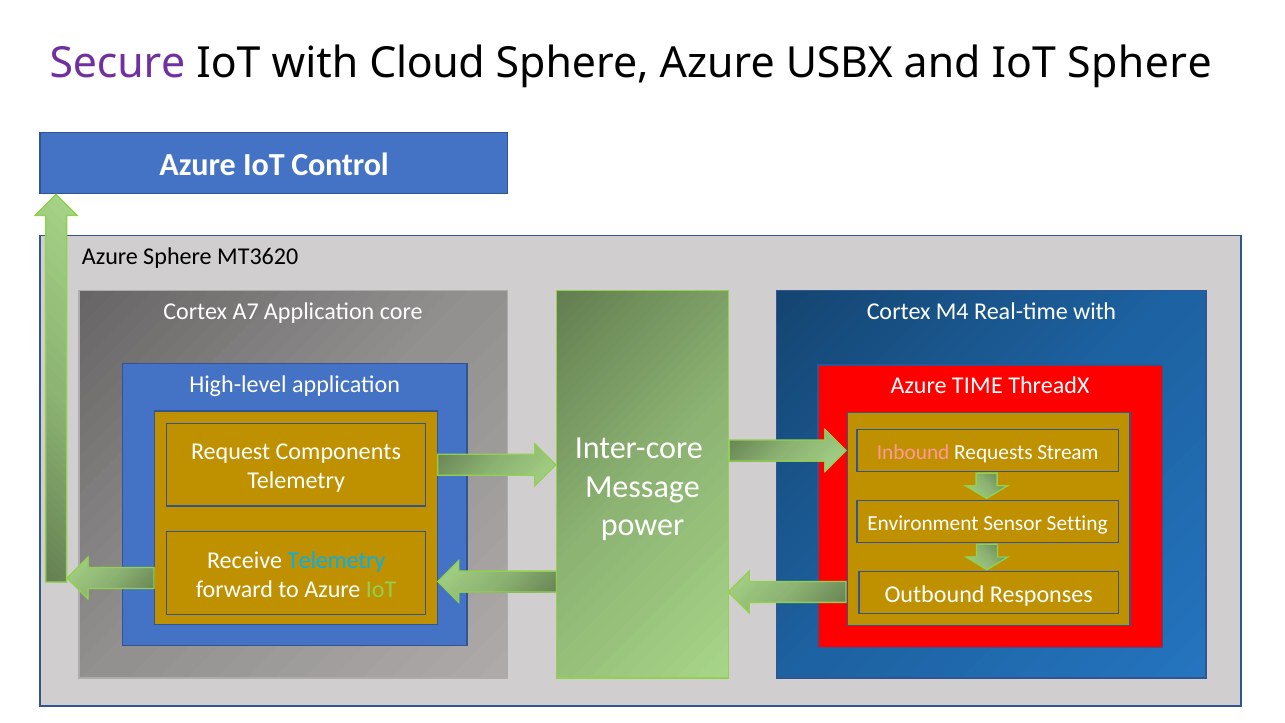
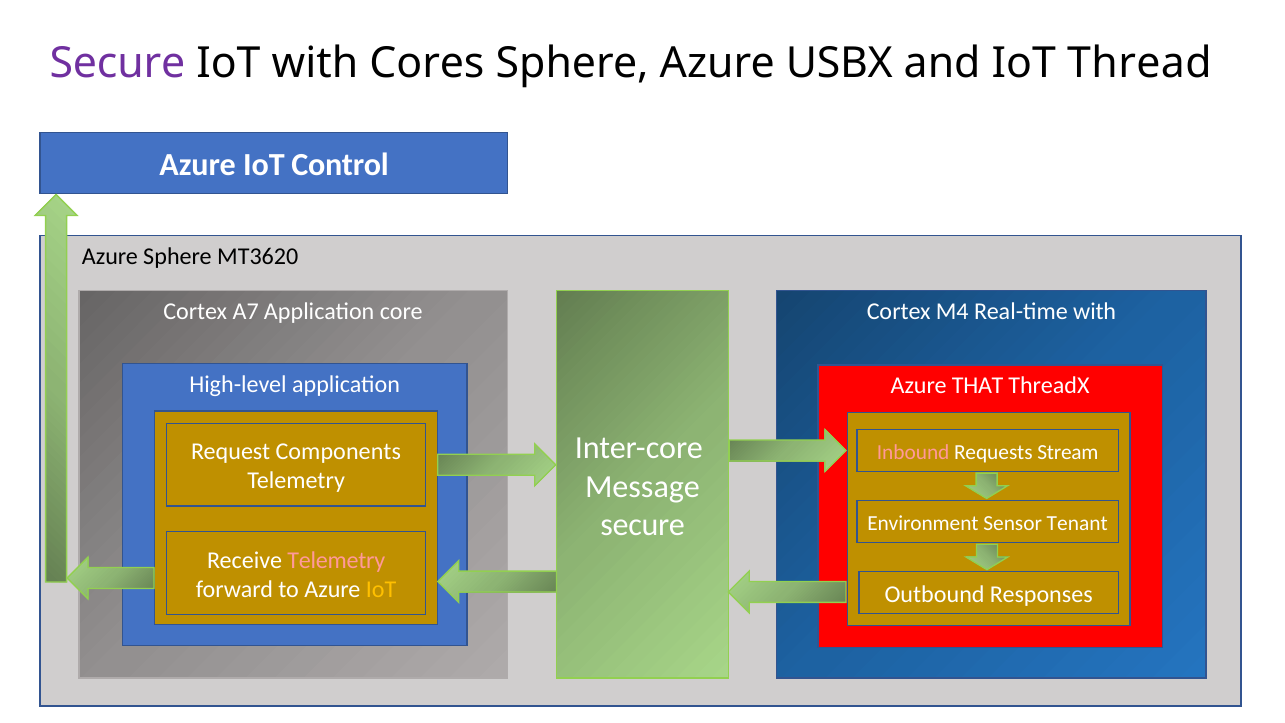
Cloud: Cloud -> Cores
IoT Sphere: Sphere -> Thread
TIME: TIME -> THAT
power at (643, 525): power -> secure
Setting: Setting -> Tenant
Telemetry at (336, 560) colour: light blue -> pink
IoT at (381, 589) colour: light green -> yellow
